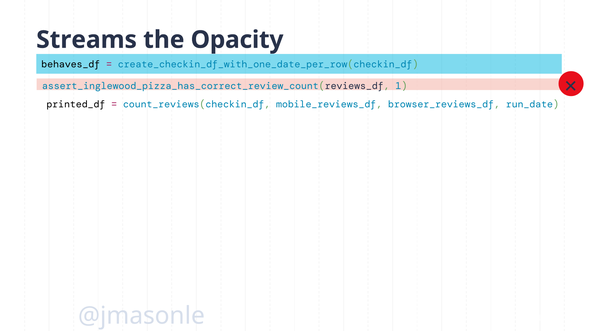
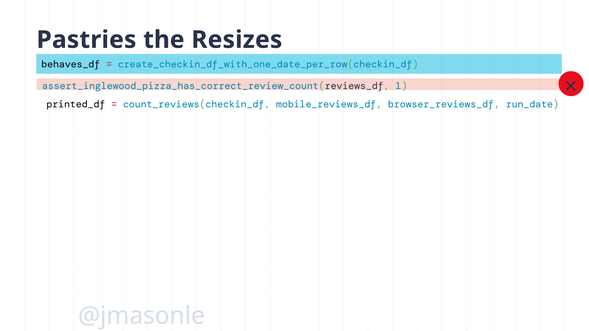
Streams: Streams -> Pastries
Opacity: Opacity -> Resizes
